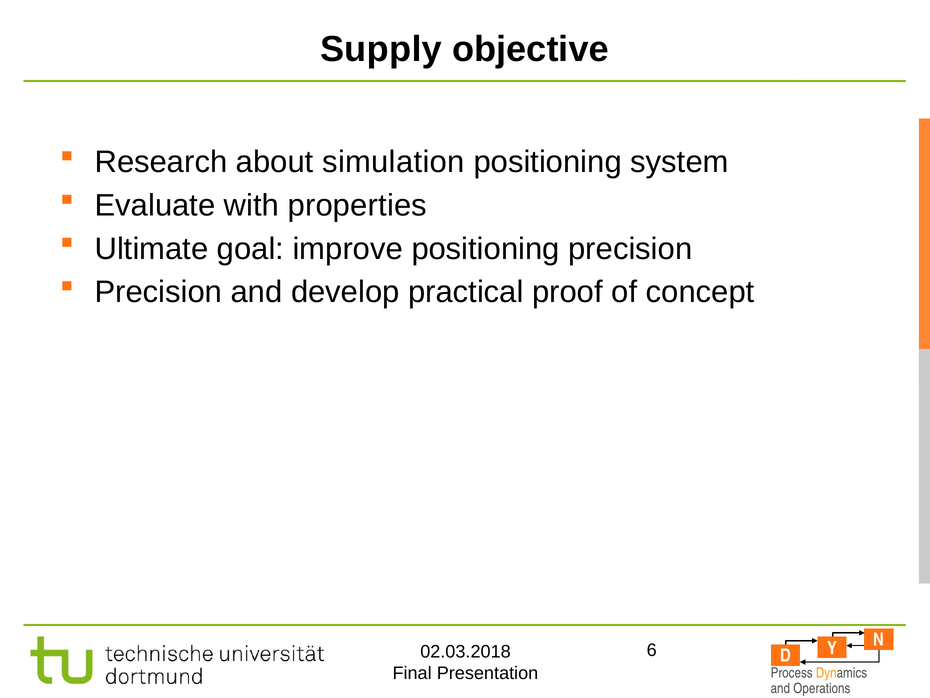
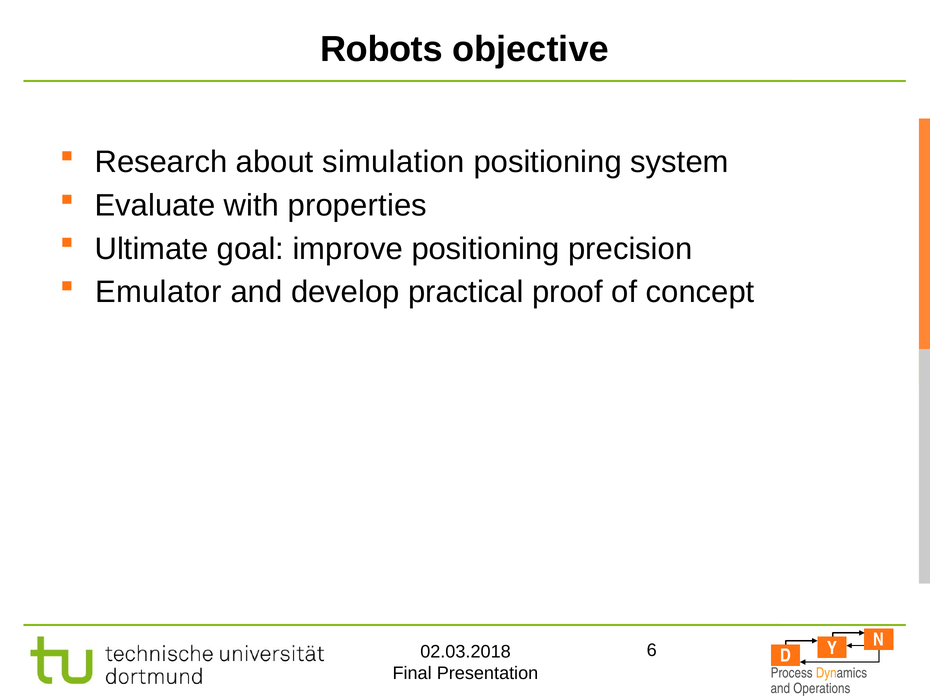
Supply: Supply -> Robots
Precision at (158, 292): Precision -> Emulator
